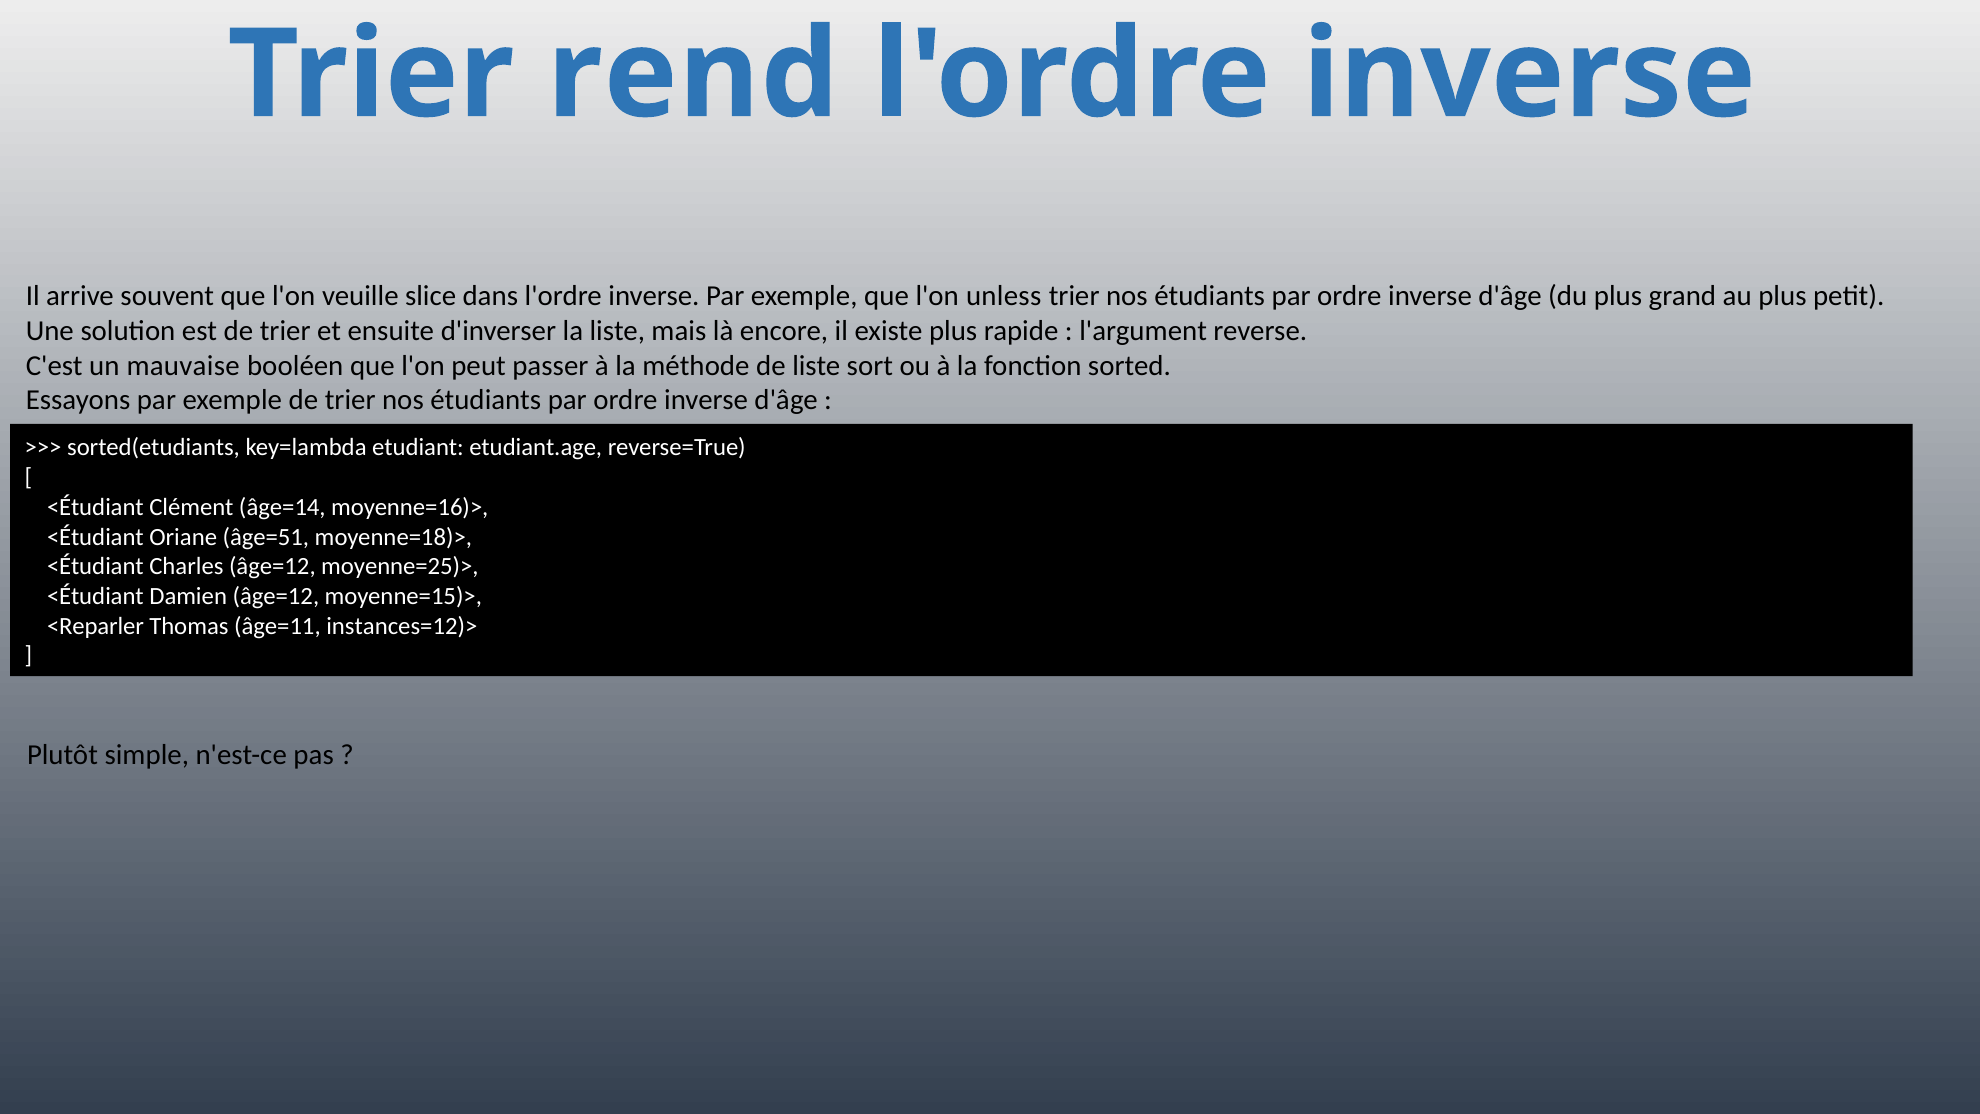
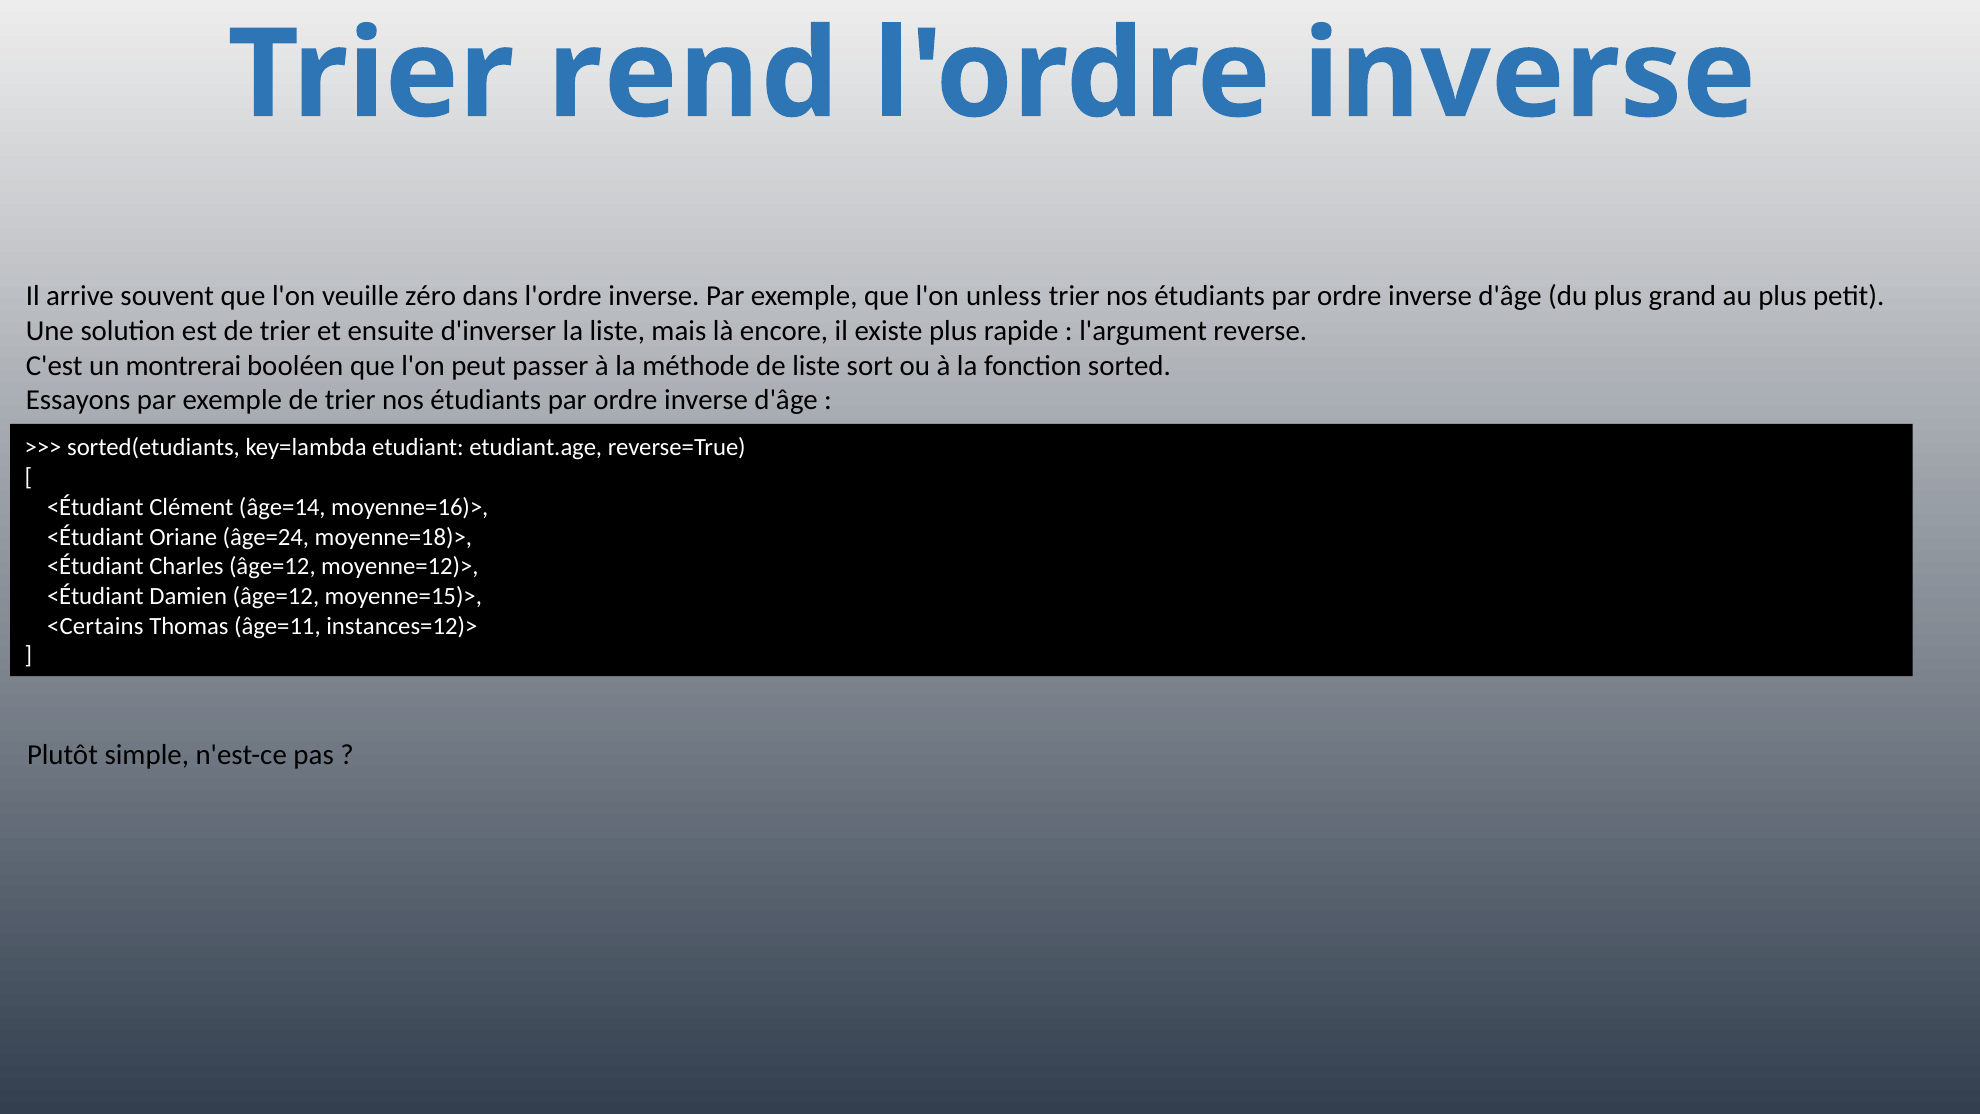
slice: slice -> zéro
mauvaise: mauvaise -> montrerai
âge=51: âge=51 -> âge=24
moyenne=25)>: moyenne=25)> -> moyenne=12)>
<Reparler: <Reparler -> <Certains
